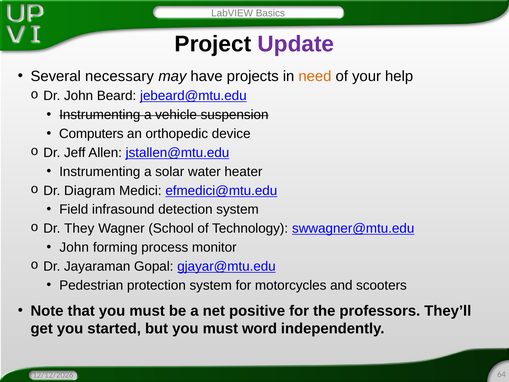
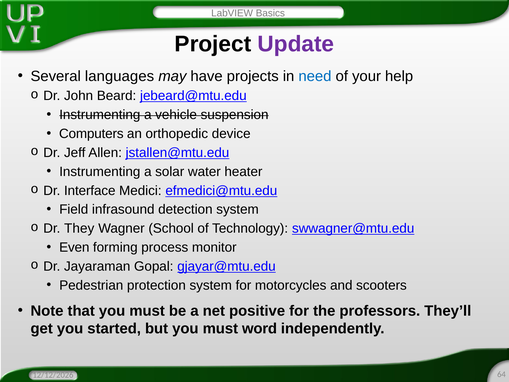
necessary: necessary -> languages
need colour: orange -> blue
Diagram: Diagram -> Interface
John at (74, 247): John -> Even
